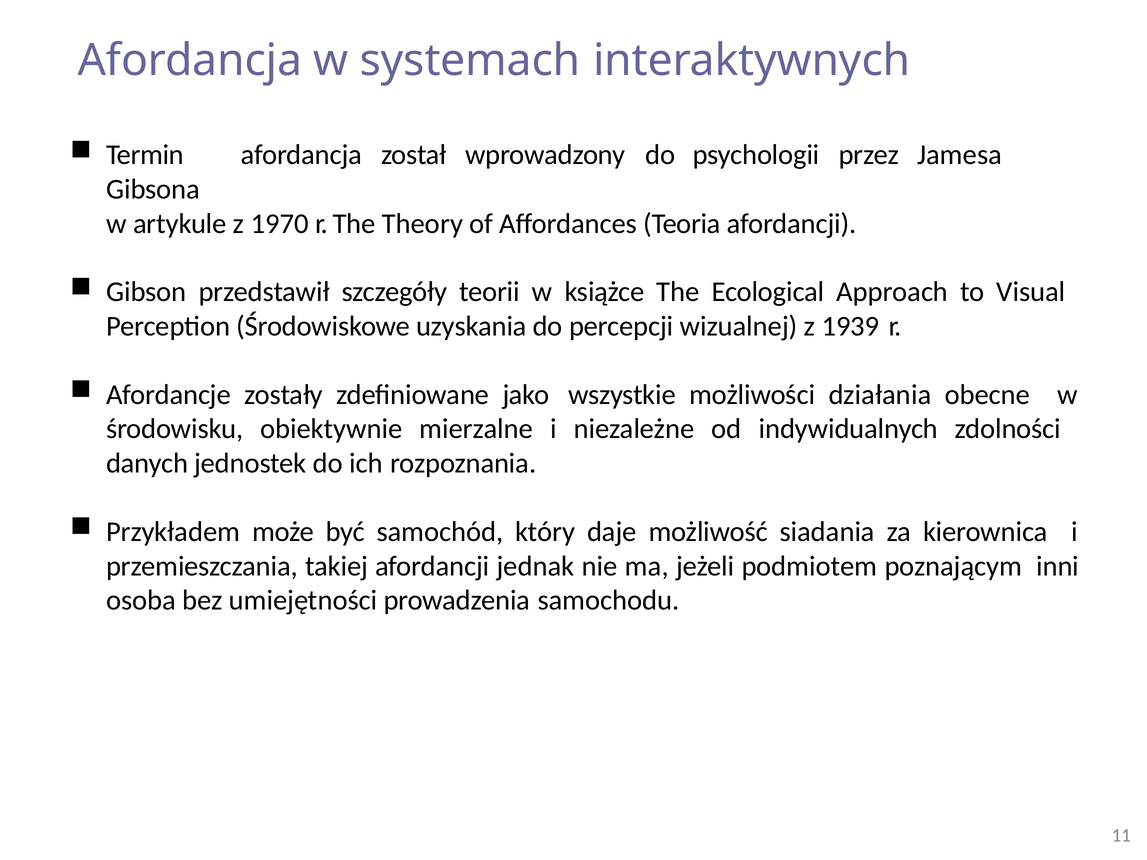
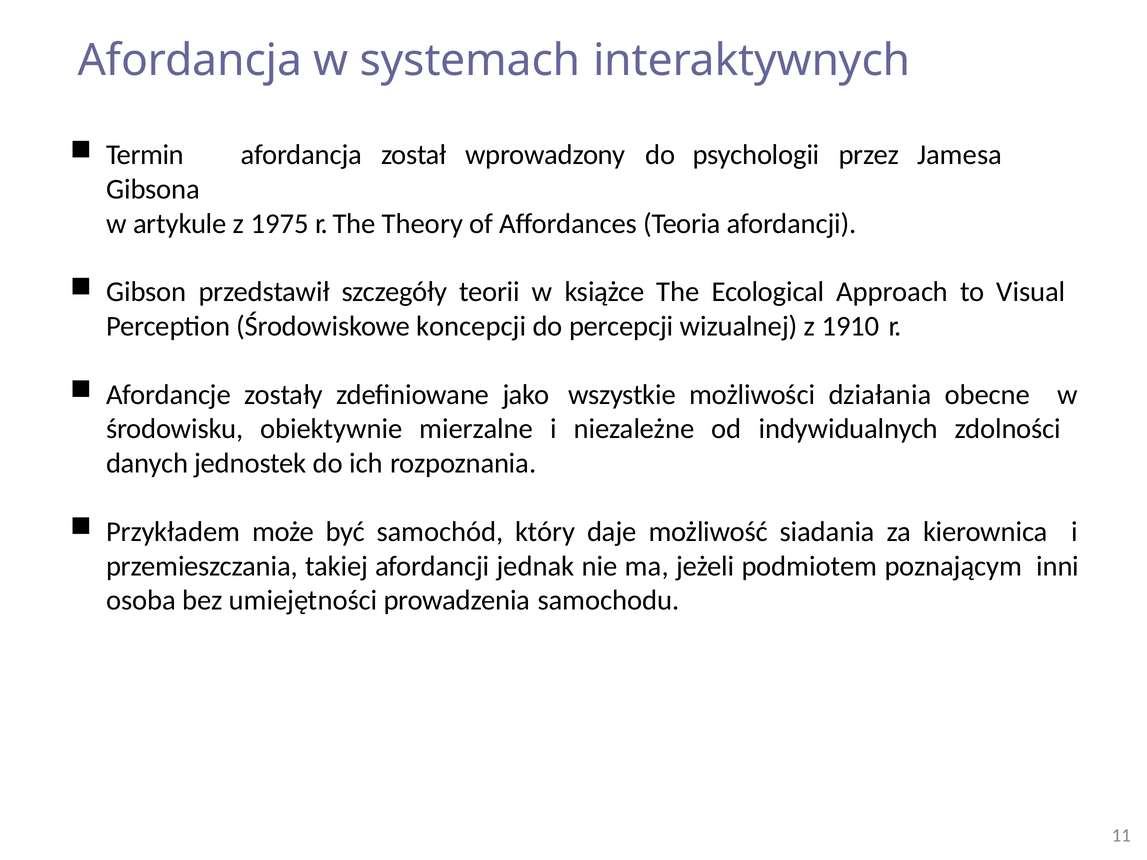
1970: 1970 -> 1975
uzyskania: uzyskania -> koncepcji
1939: 1939 -> 1910
